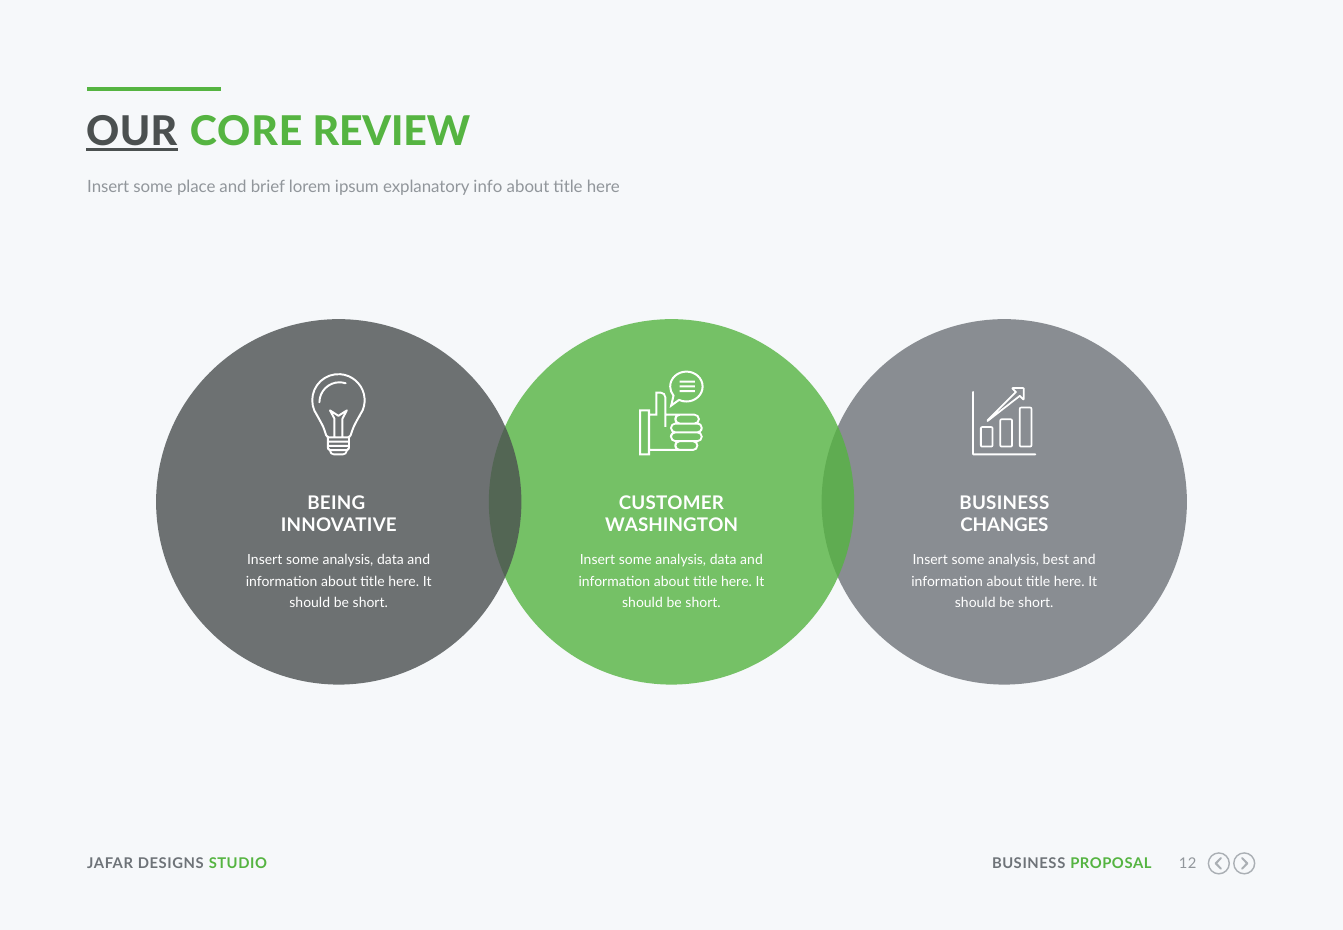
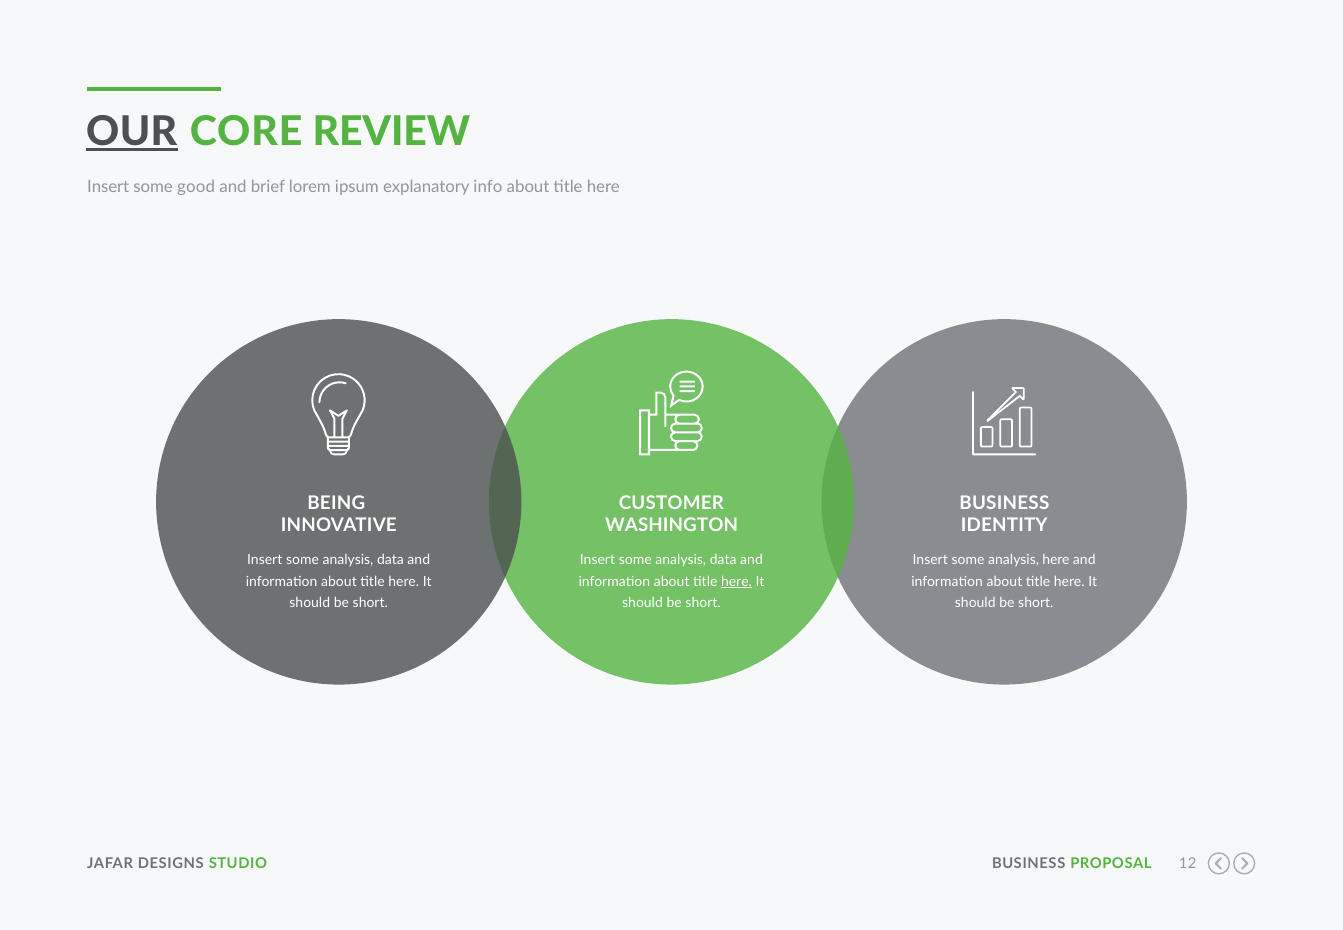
place: place -> good
CHANGES: CHANGES -> IDENTITY
analysis best: best -> here
here at (736, 581) underline: none -> present
